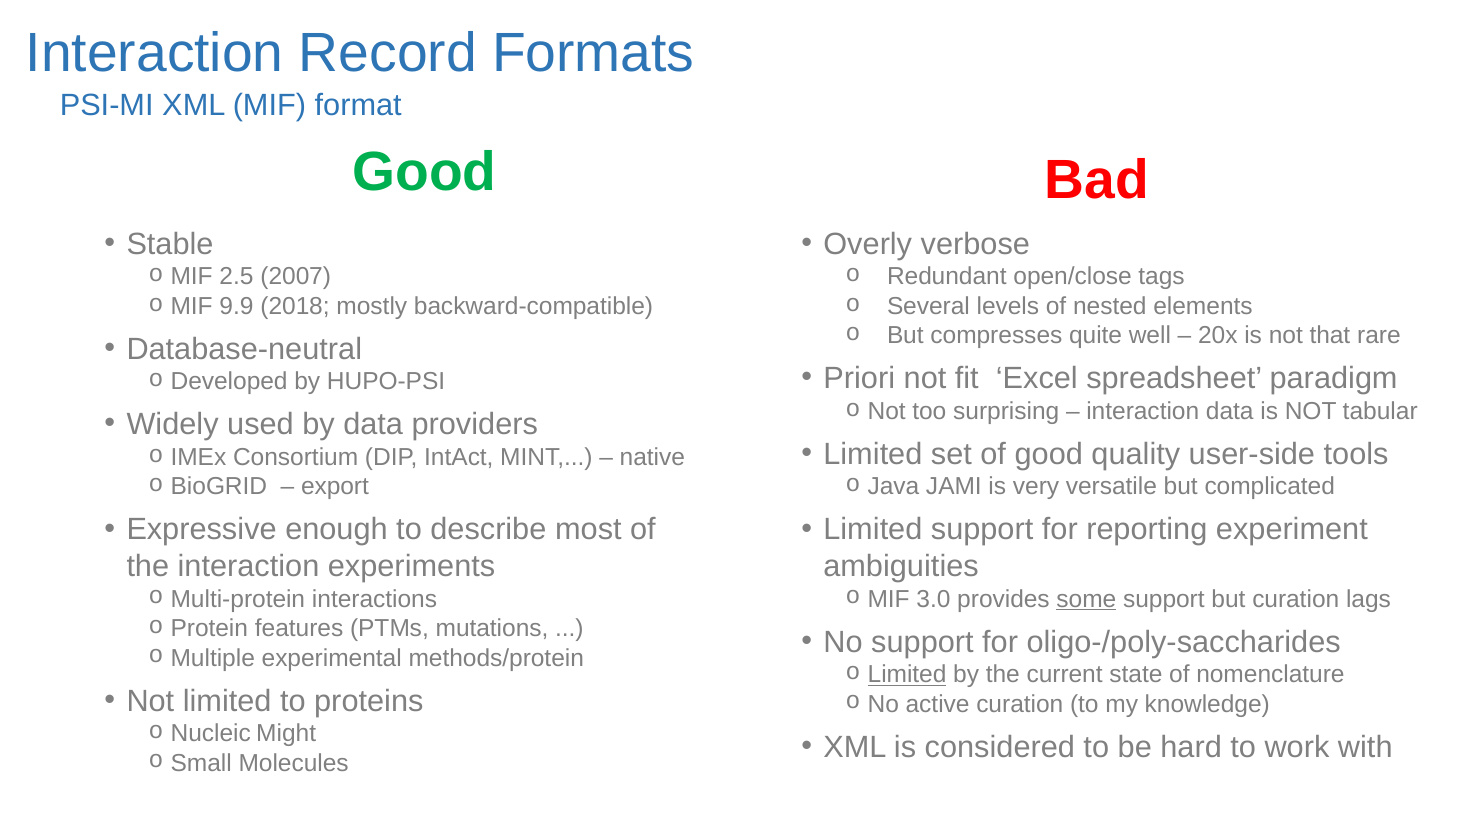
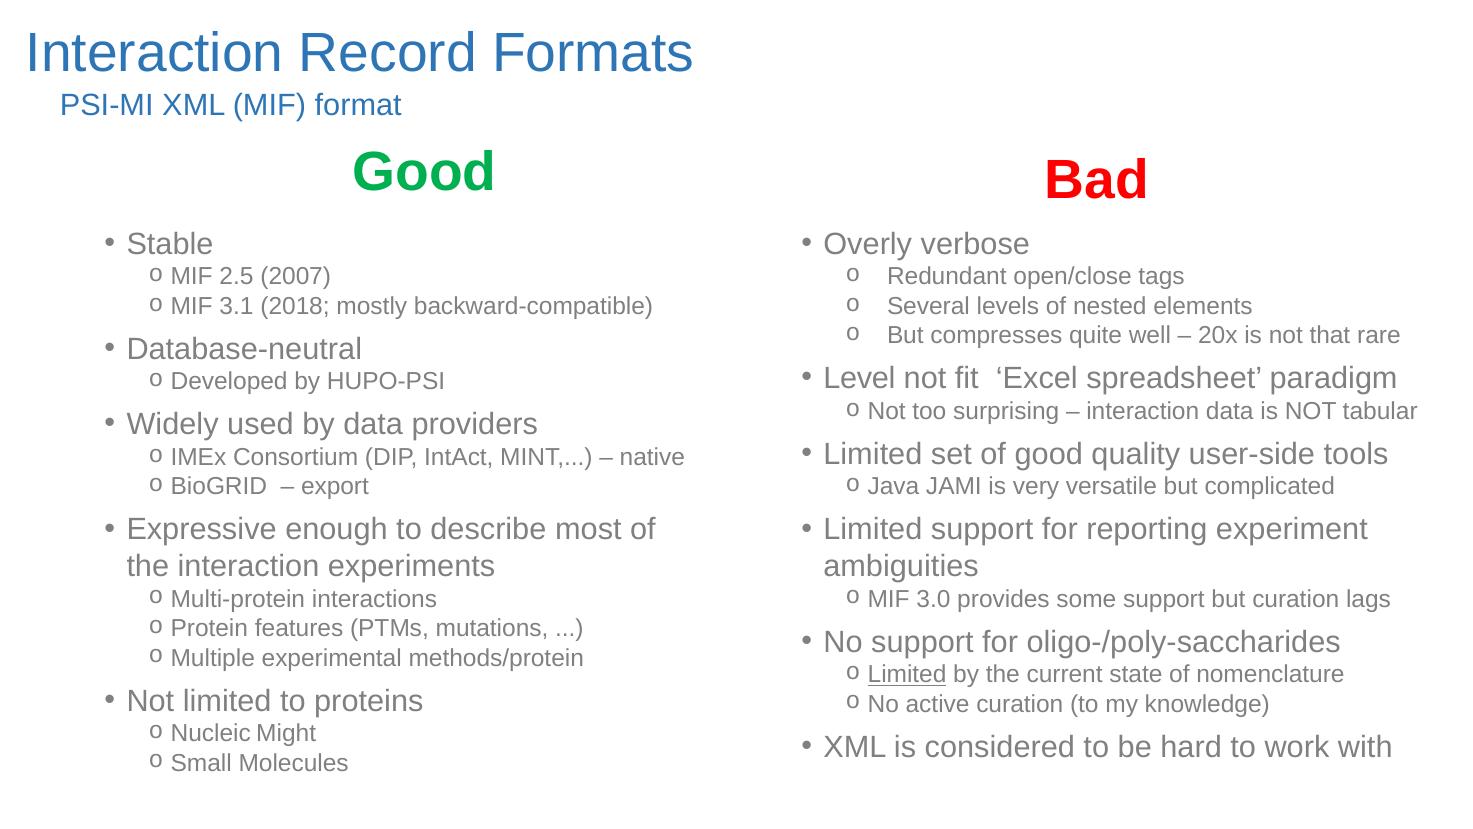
9.9: 9.9 -> 3.1
Priori: Priori -> Level
some underline: present -> none
